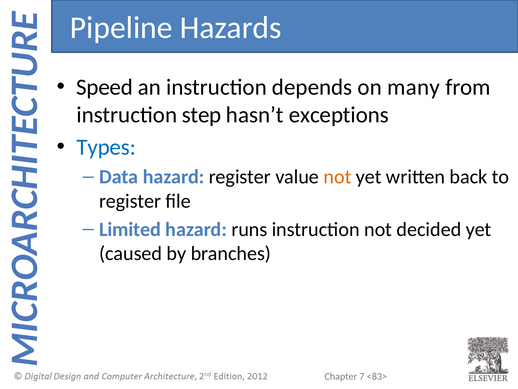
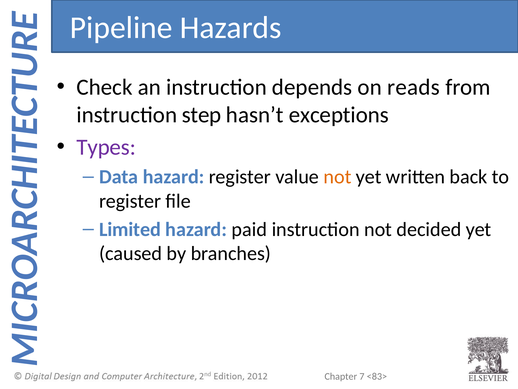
Speed: Speed -> Check
many: many -> reads
Types colour: blue -> purple
runs: runs -> paid
